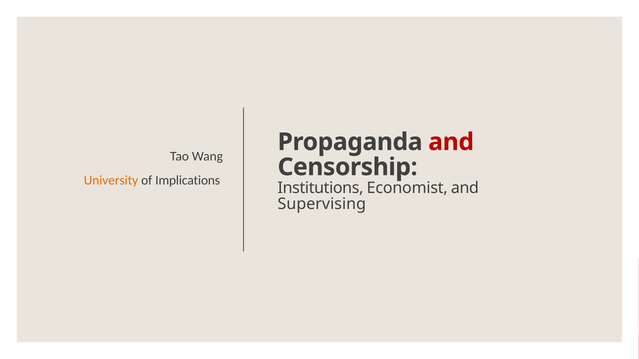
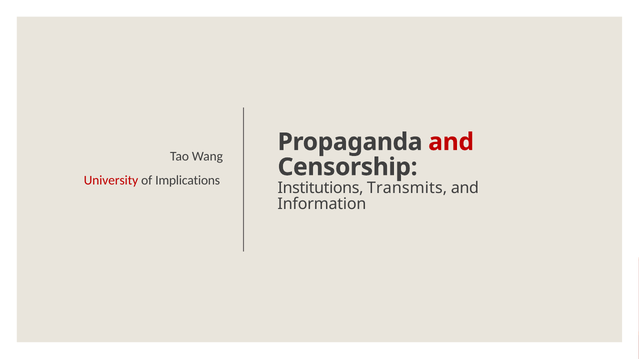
University colour: orange -> red
Economist: Economist -> Transmits
Supervising: Supervising -> Information
